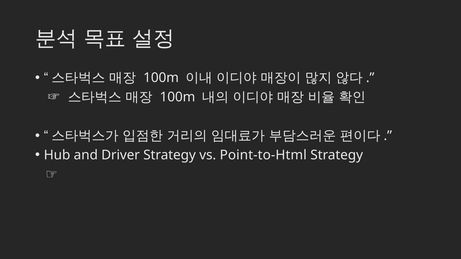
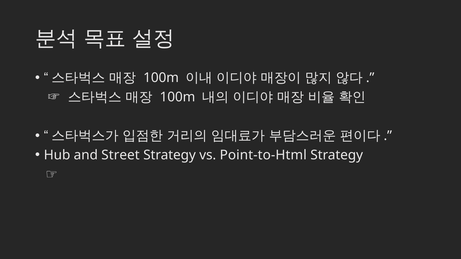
Driver: Driver -> Street
